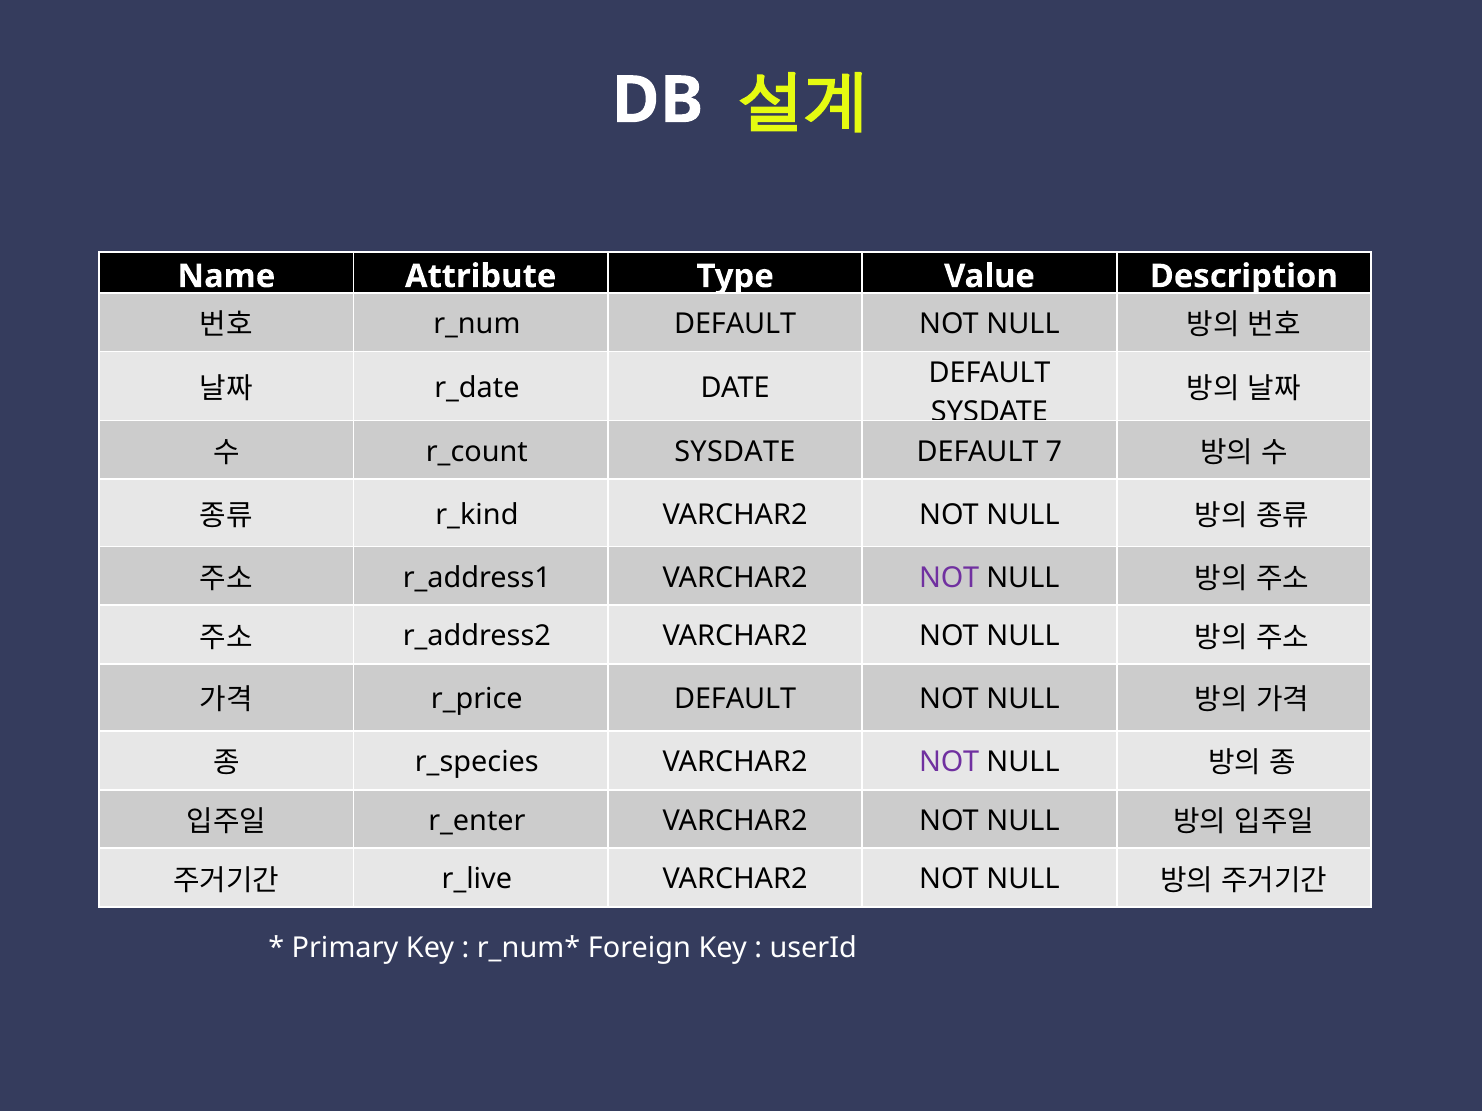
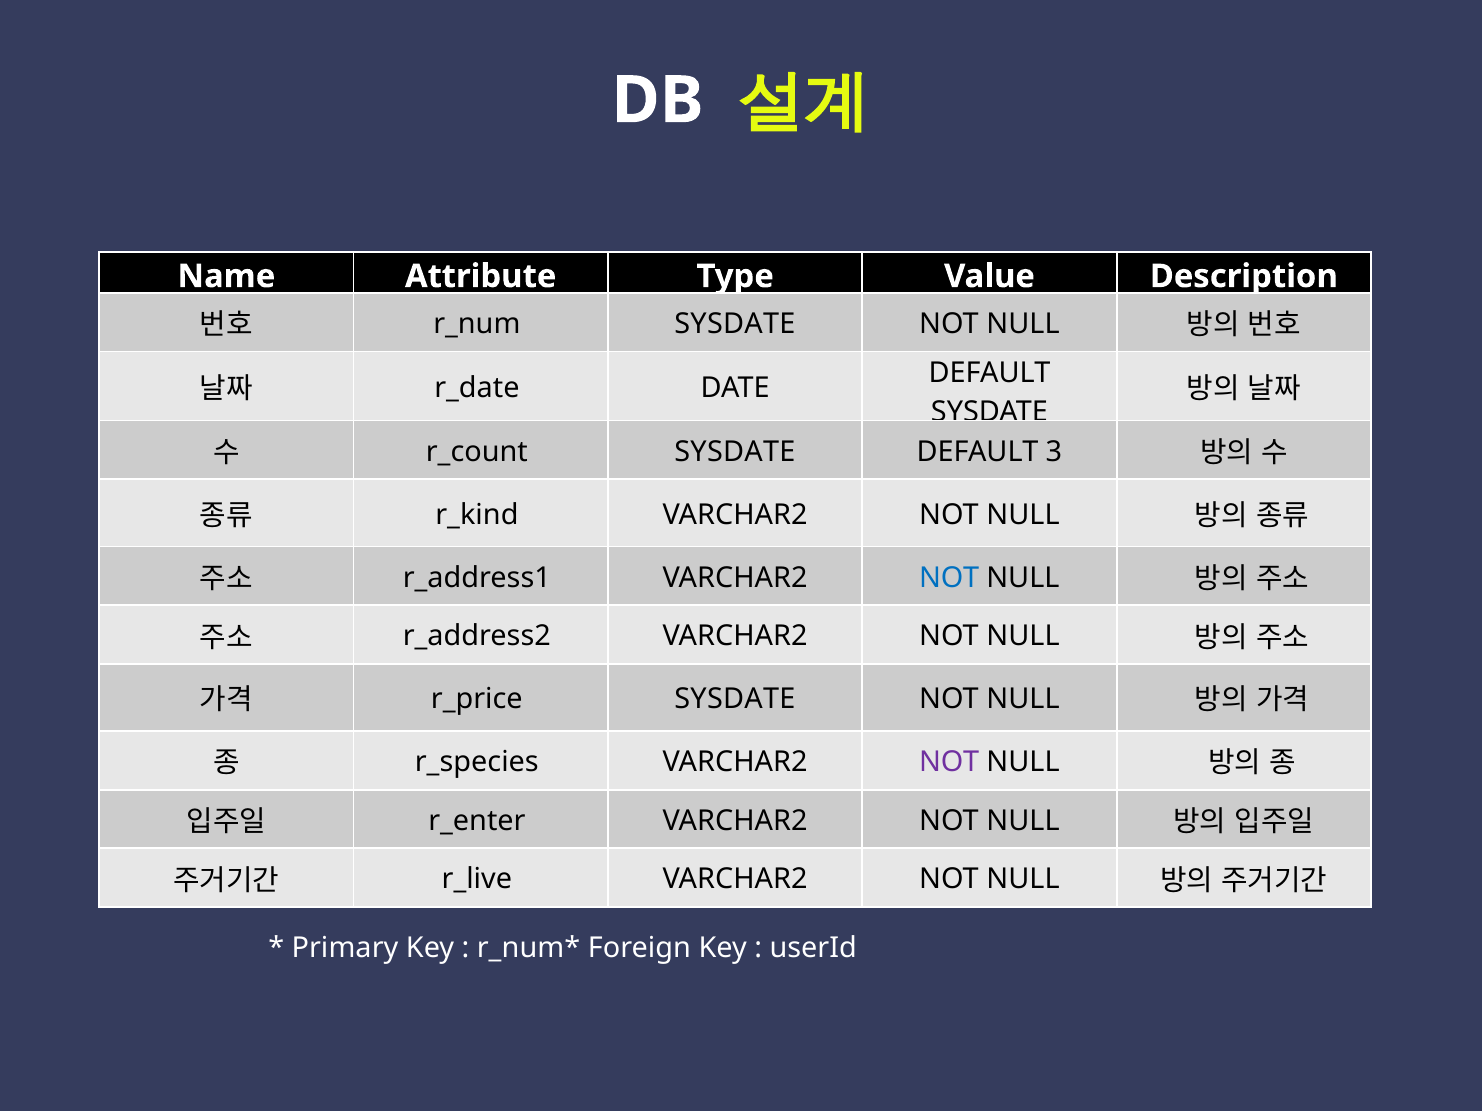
r_num DEFAULT: DEFAULT -> SYSDATE
7: 7 -> 3
NOT at (949, 578) colour: purple -> blue
DEFAULT at (735, 699): DEFAULT -> SYSDATE
